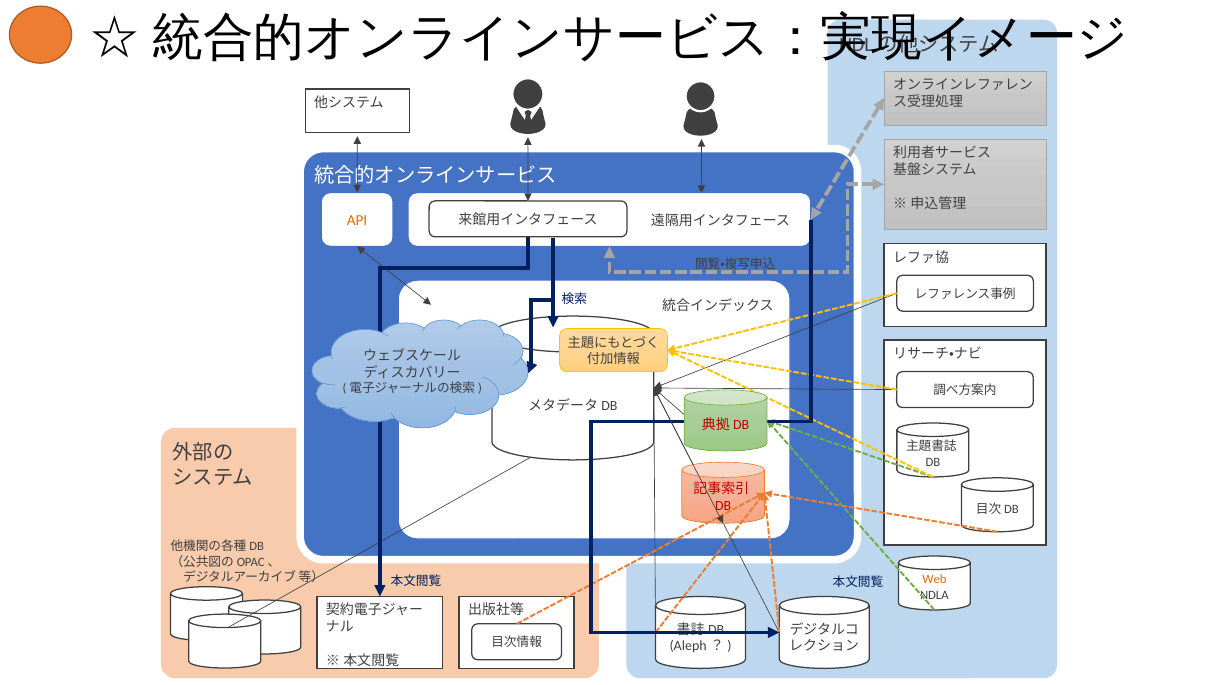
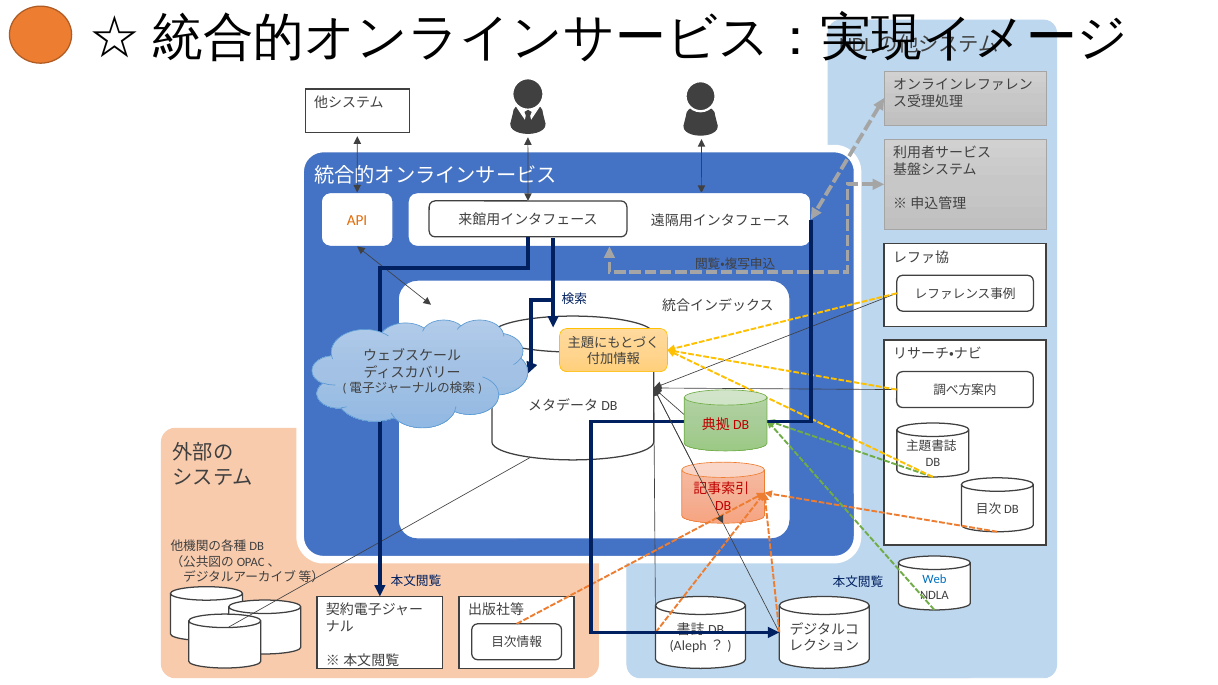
Web colour: orange -> blue
